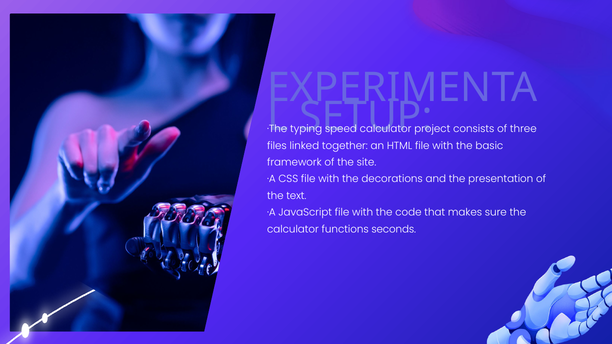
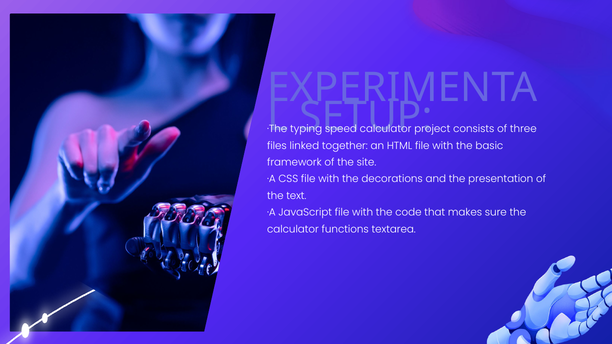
seconds: seconds -> textarea
